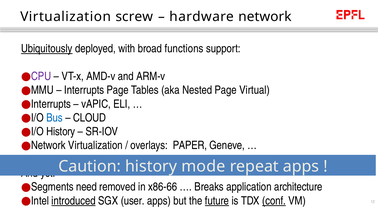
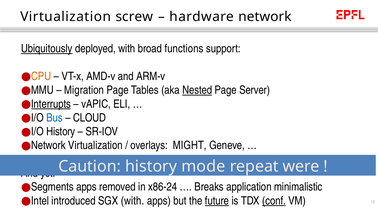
CPU colour: purple -> orange
Interrupts at (84, 90): Interrupts -> Migration
Nested underline: none -> present
Virtual: Virtual -> Server
Interrupts at (51, 104) underline: none -> present
PAPER: PAPER -> MIGHT
repeat apps: apps -> were
Segments need: need -> apps
x86-66: x86-66 -> x86-24
architecture: architecture -> minimalistic
introduced underline: present -> none
SGX user: user -> with
